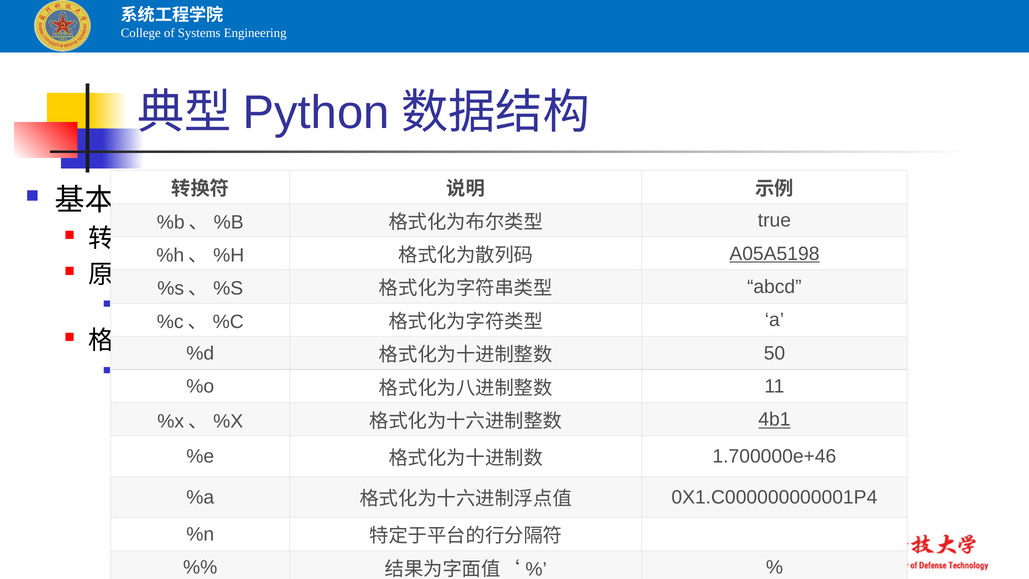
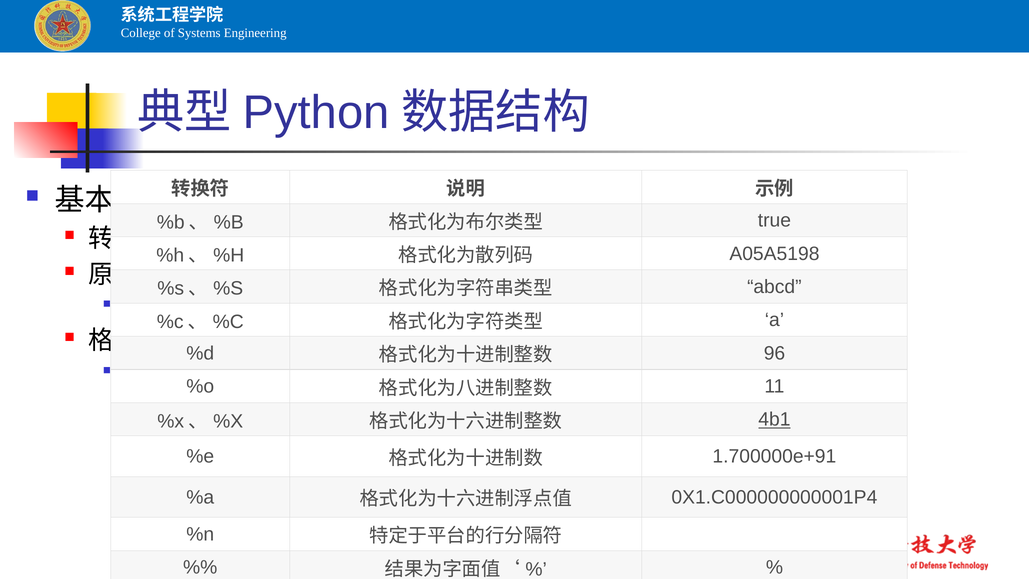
A05A5198 underline: present -> none
50: 50 -> 96
1.700000e+46: 1.700000e+46 -> 1.700000e+91
